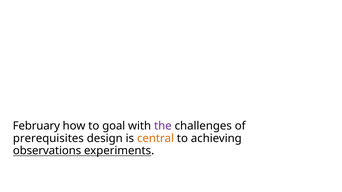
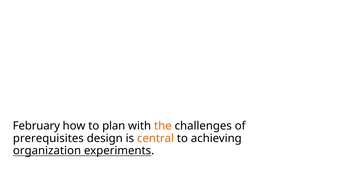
goal: goal -> plan
the colour: purple -> orange
observations: observations -> organization
